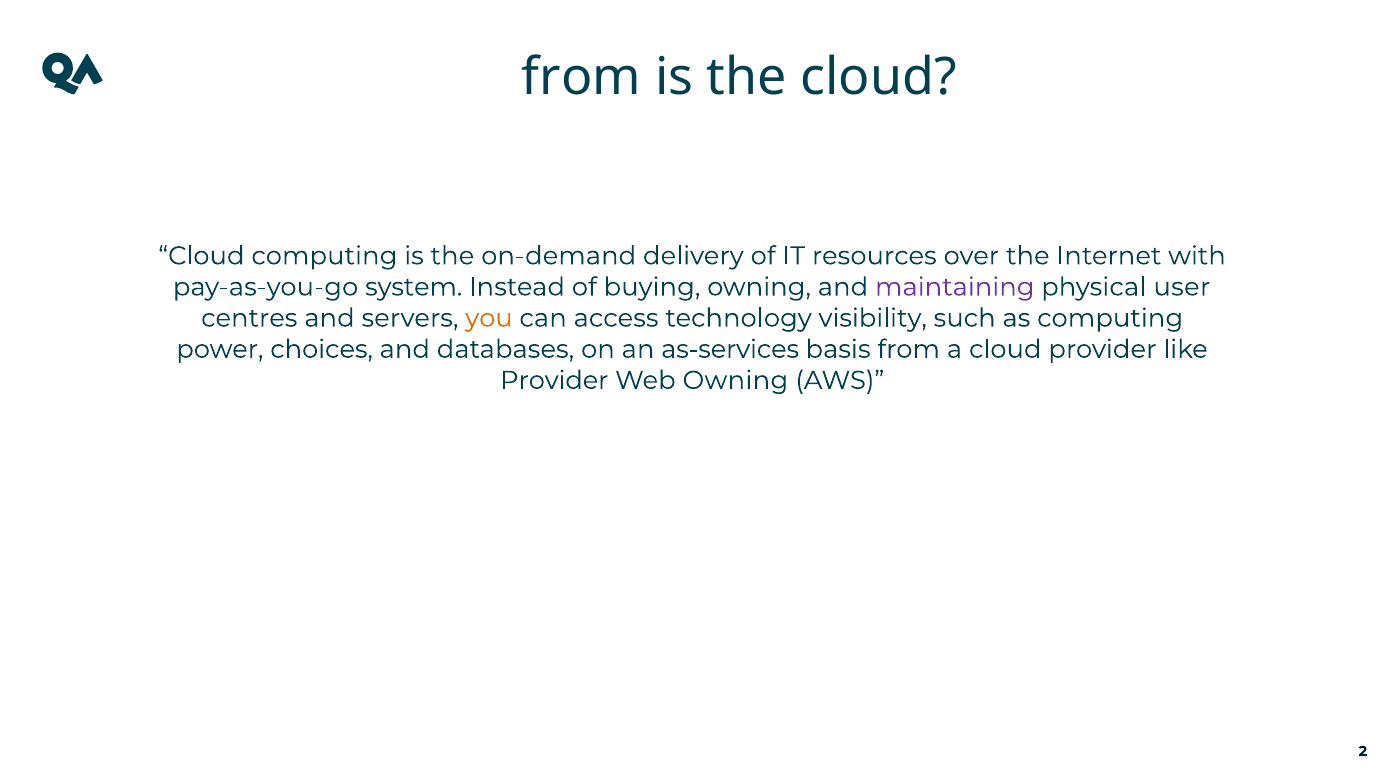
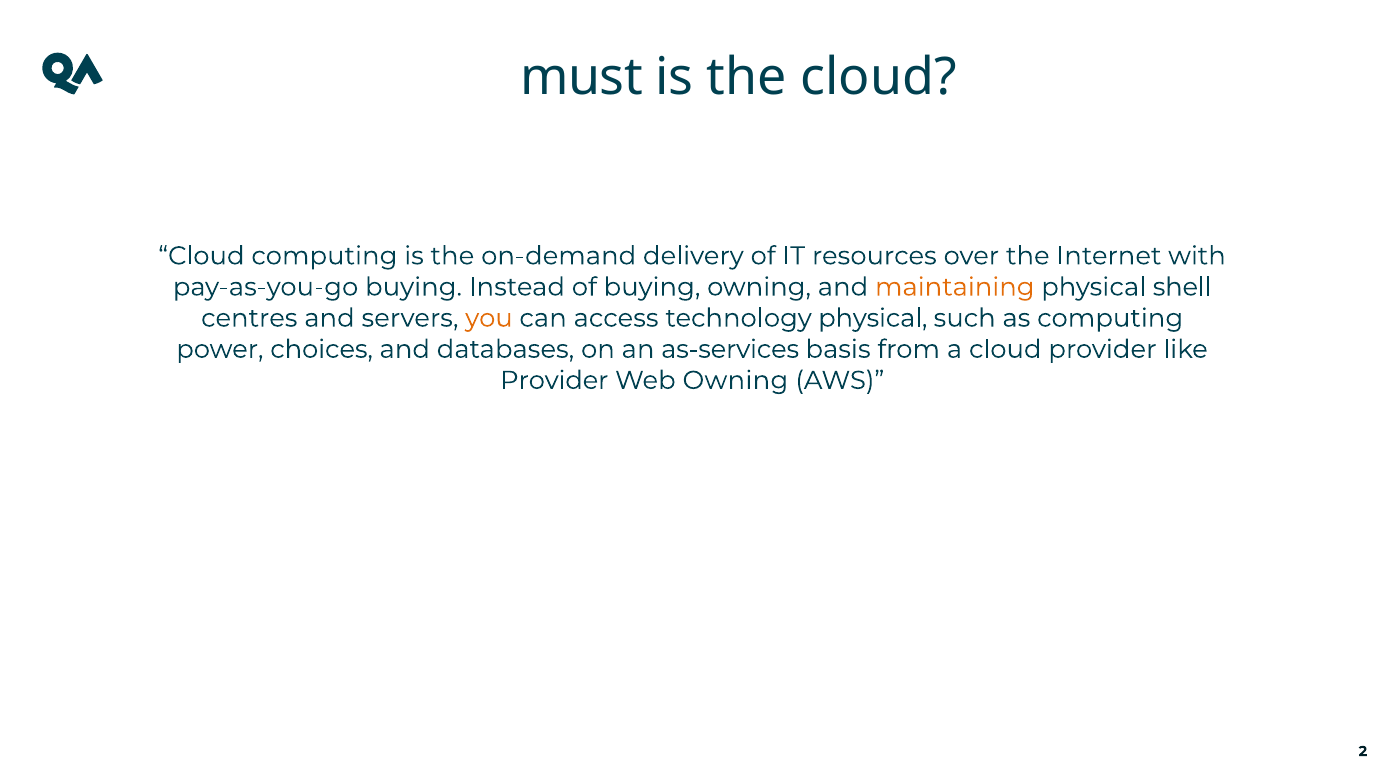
from at (581, 78): from -> must
pay-as-you-go system: system -> buying
maintaining colour: purple -> orange
user: user -> shell
technology visibility: visibility -> physical
